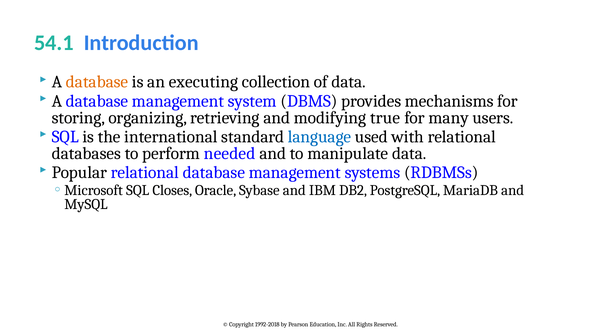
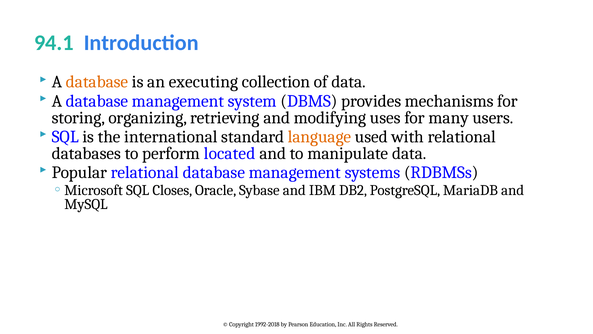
54.1: 54.1 -> 94.1
true: true -> uses
language colour: blue -> orange
needed: needed -> located
